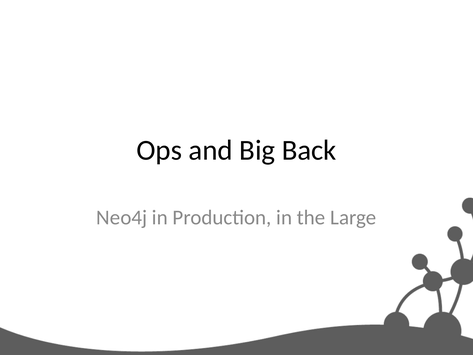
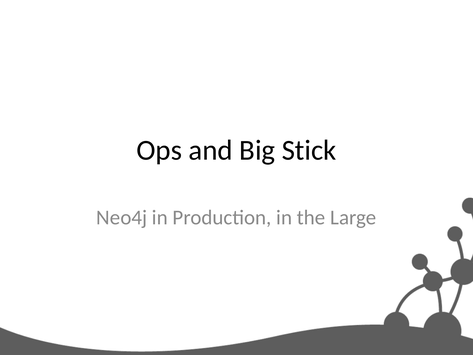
Back: Back -> Stick
